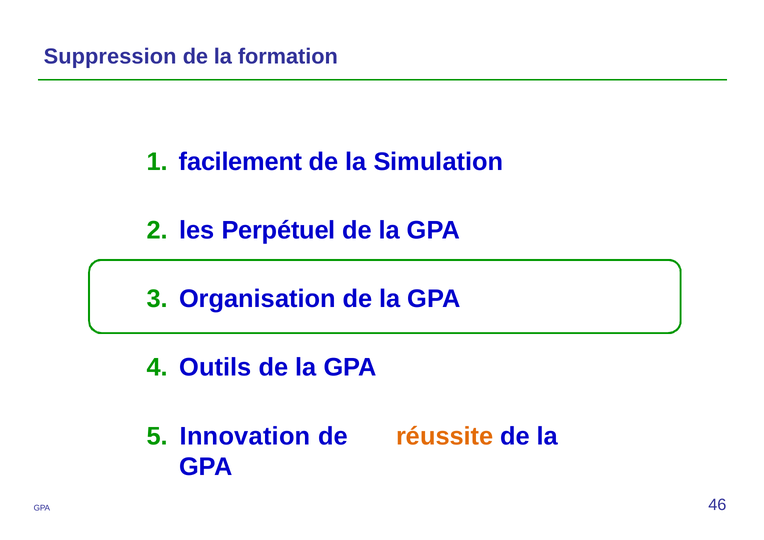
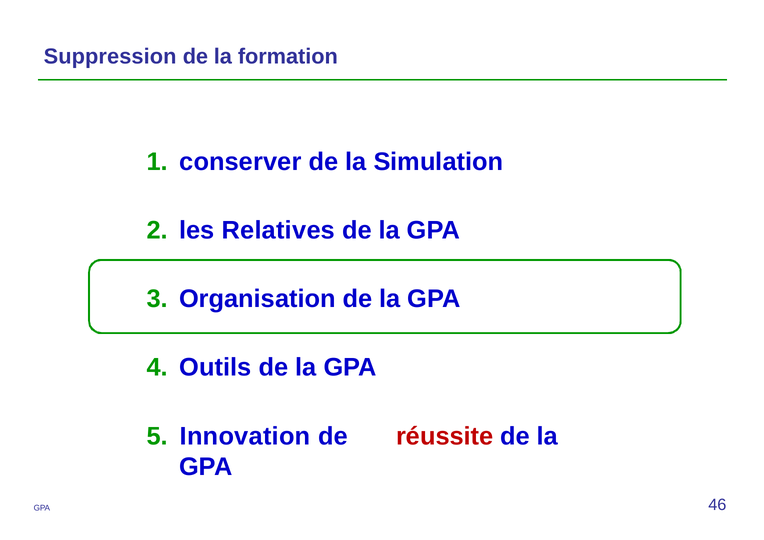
facilement: facilement -> conserver
Perpétuel: Perpétuel -> Relatives
réussite colour: orange -> red
